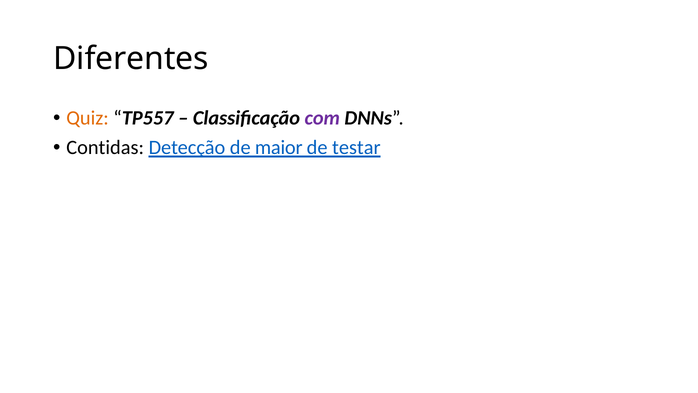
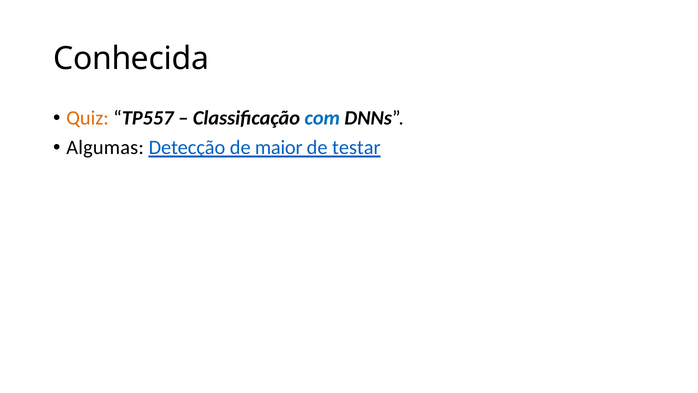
Diferentes: Diferentes -> Conhecida
com colour: purple -> blue
Contidas: Contidas -> Algumas
